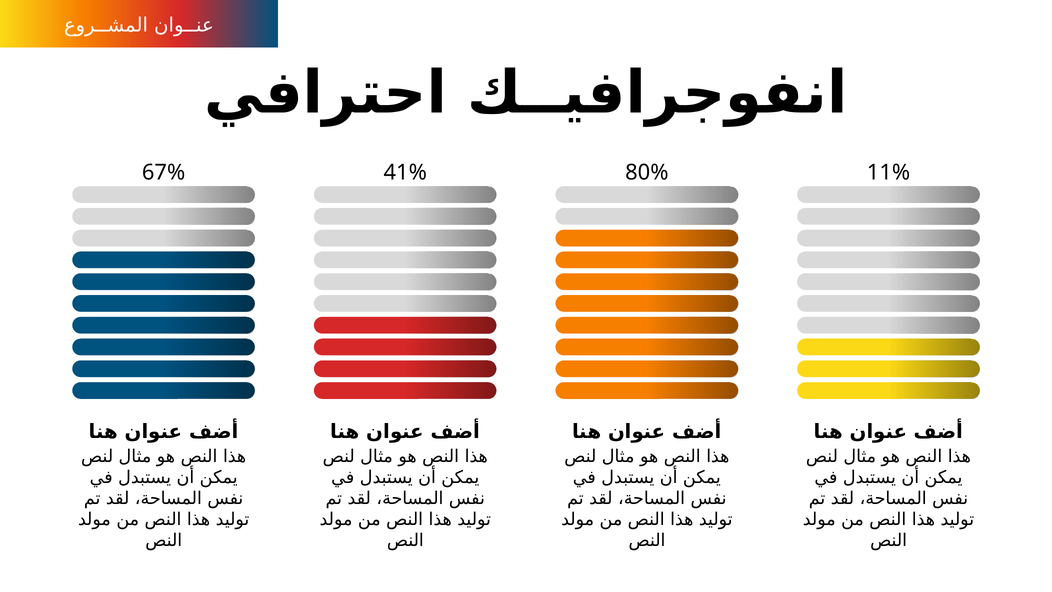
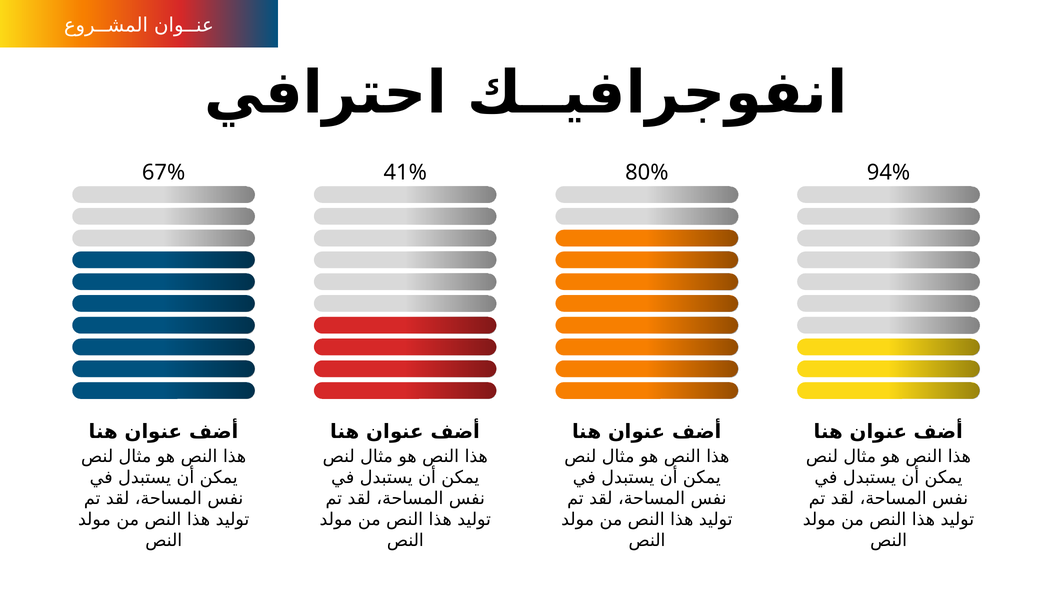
11%: 11% -> 94%
